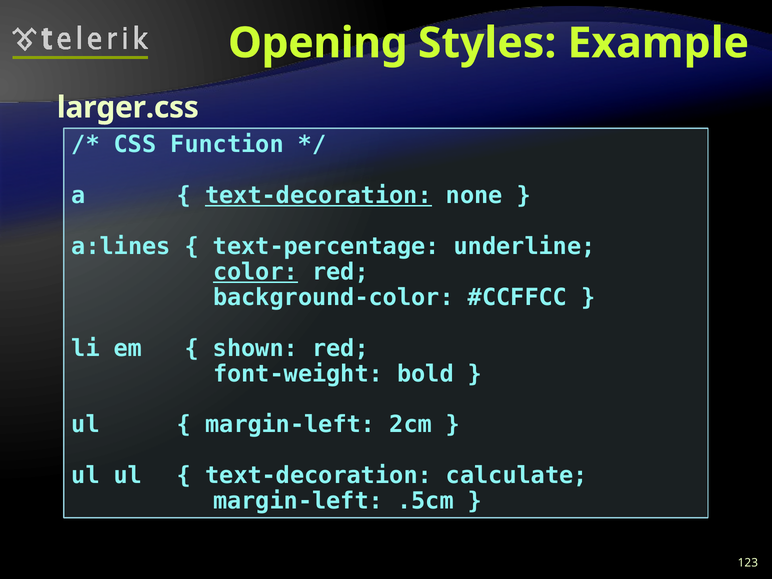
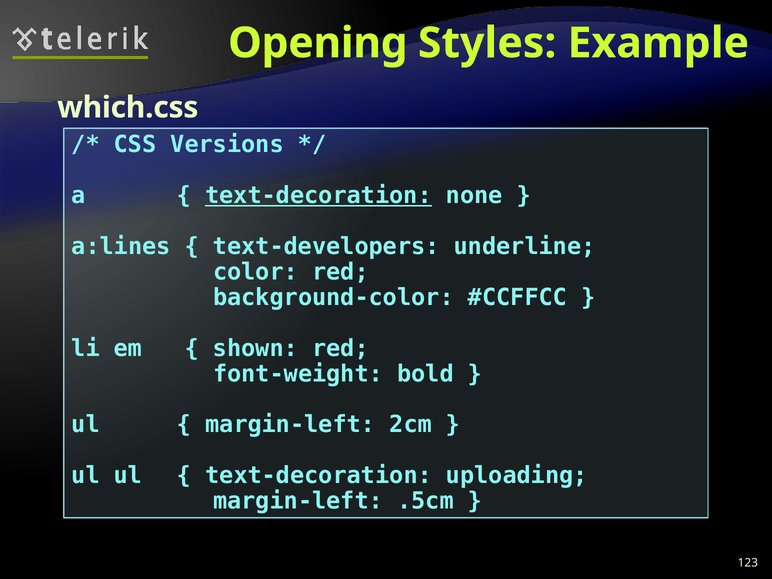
larger.css: larger.css -> which.css
Function: Function -> Versions
text-percentage: text-percentage -> text-developers
color underline: present -> none
calculate: calculate -> uploading
